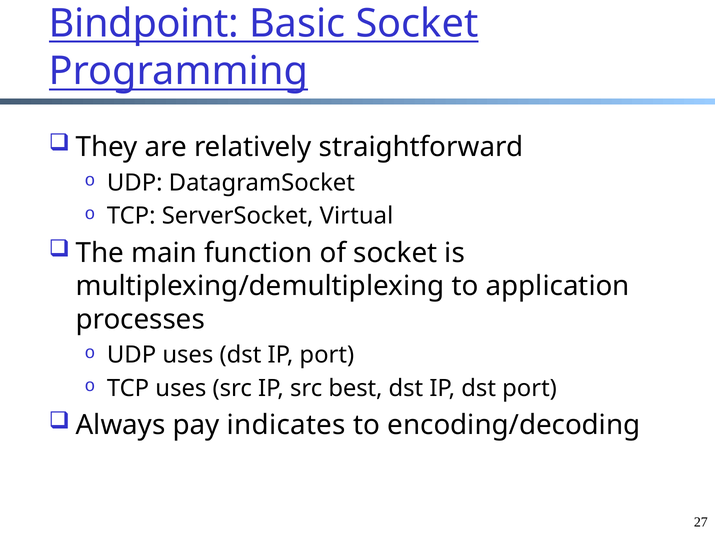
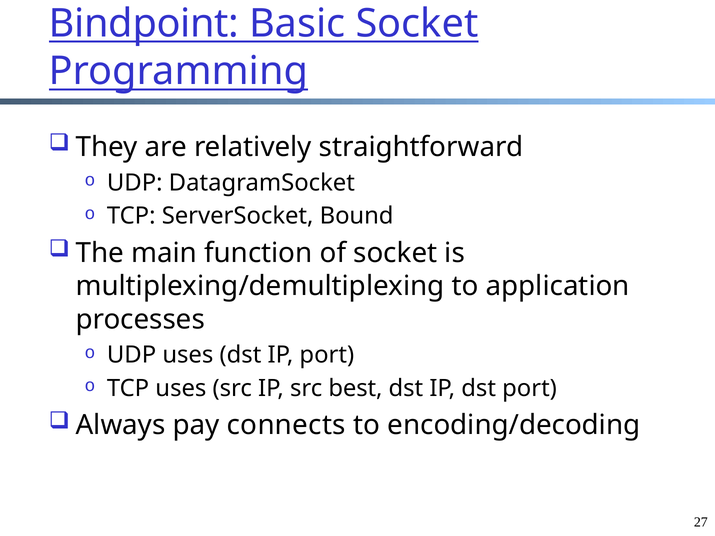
Virtual: Virtual -> Bound
indicates: indicates -> connects
